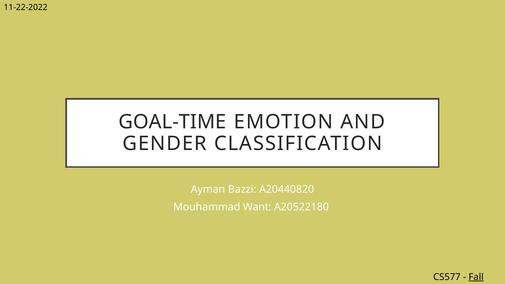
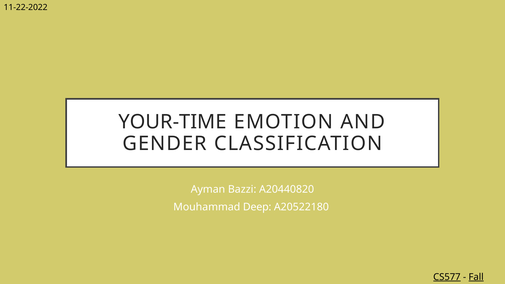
GOAL-TIME: GOAL-TIME -> YOUR-TIME
Want: Want -> Deep
CS577 underline: none -> present
